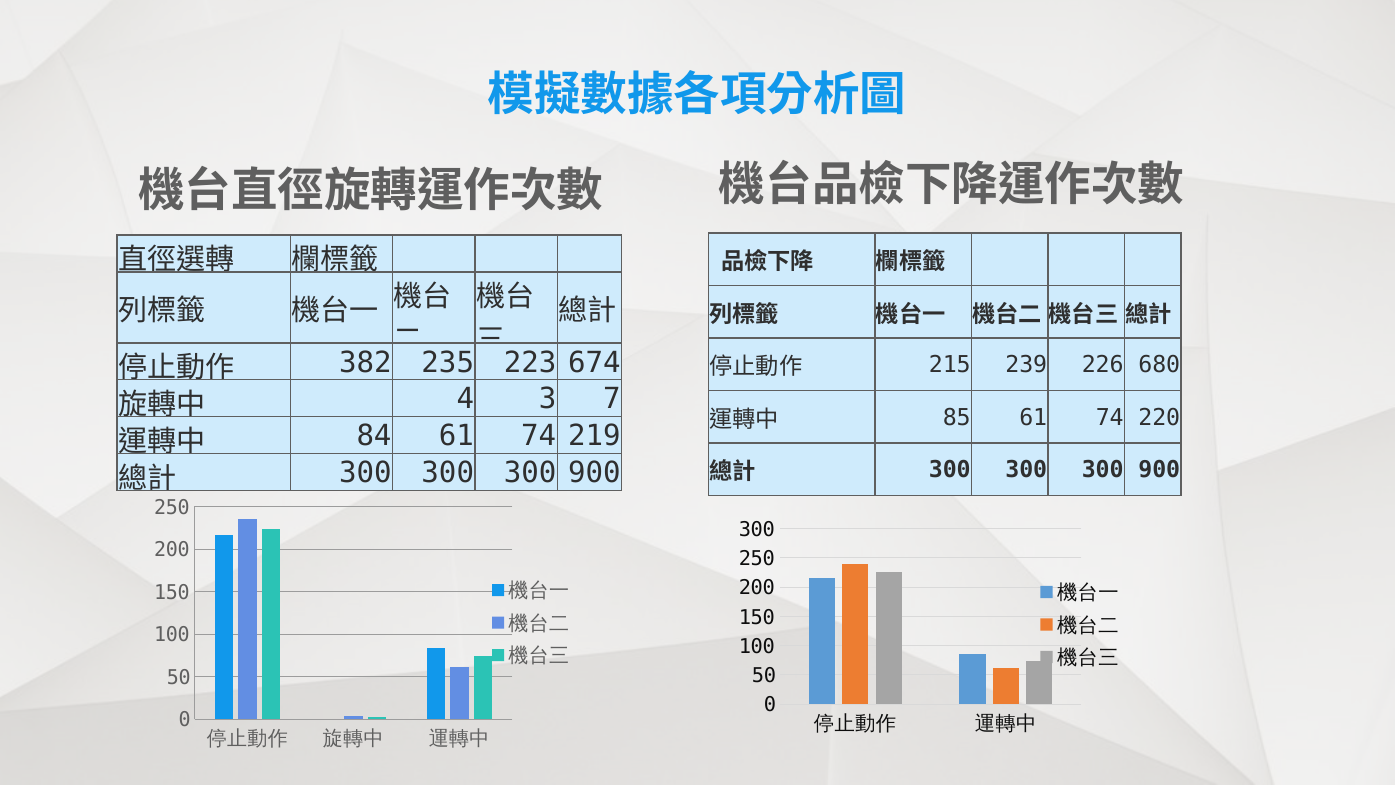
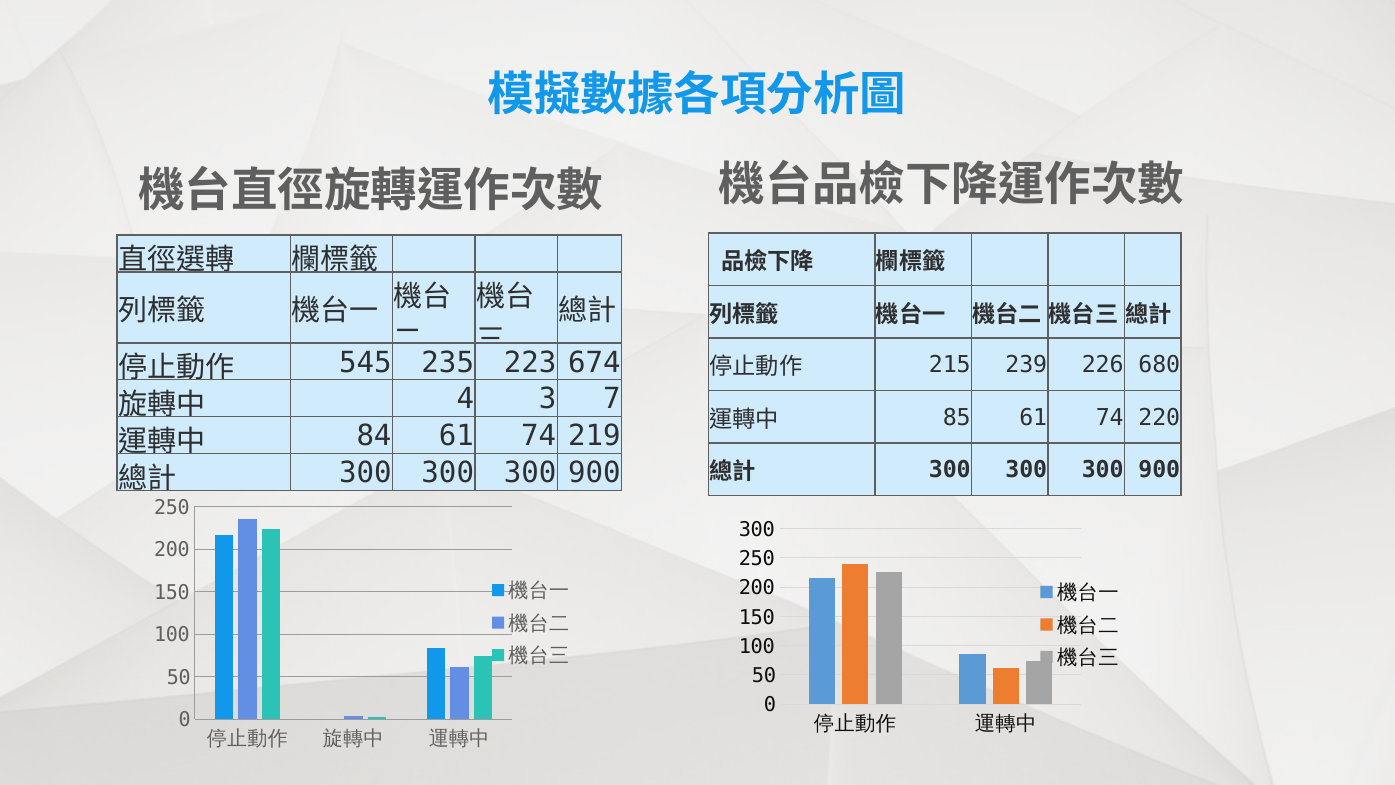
382: 382 -> 545
